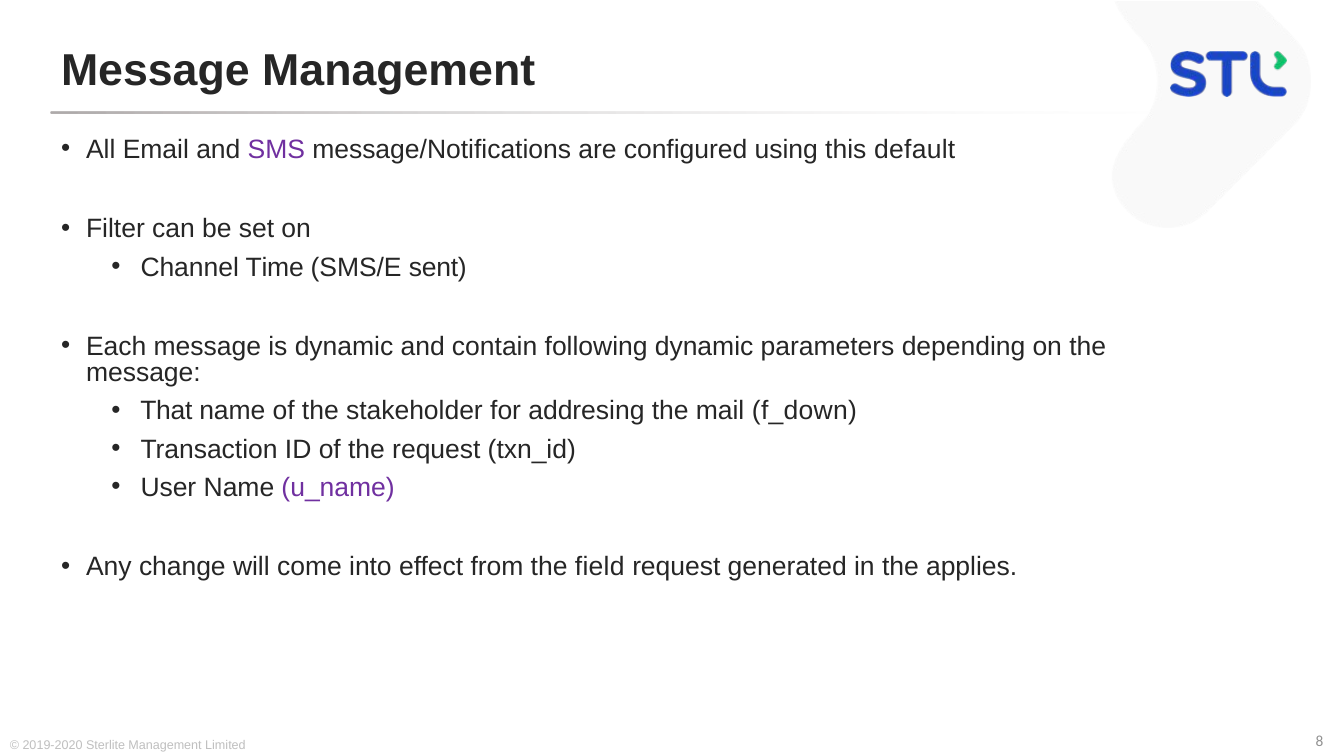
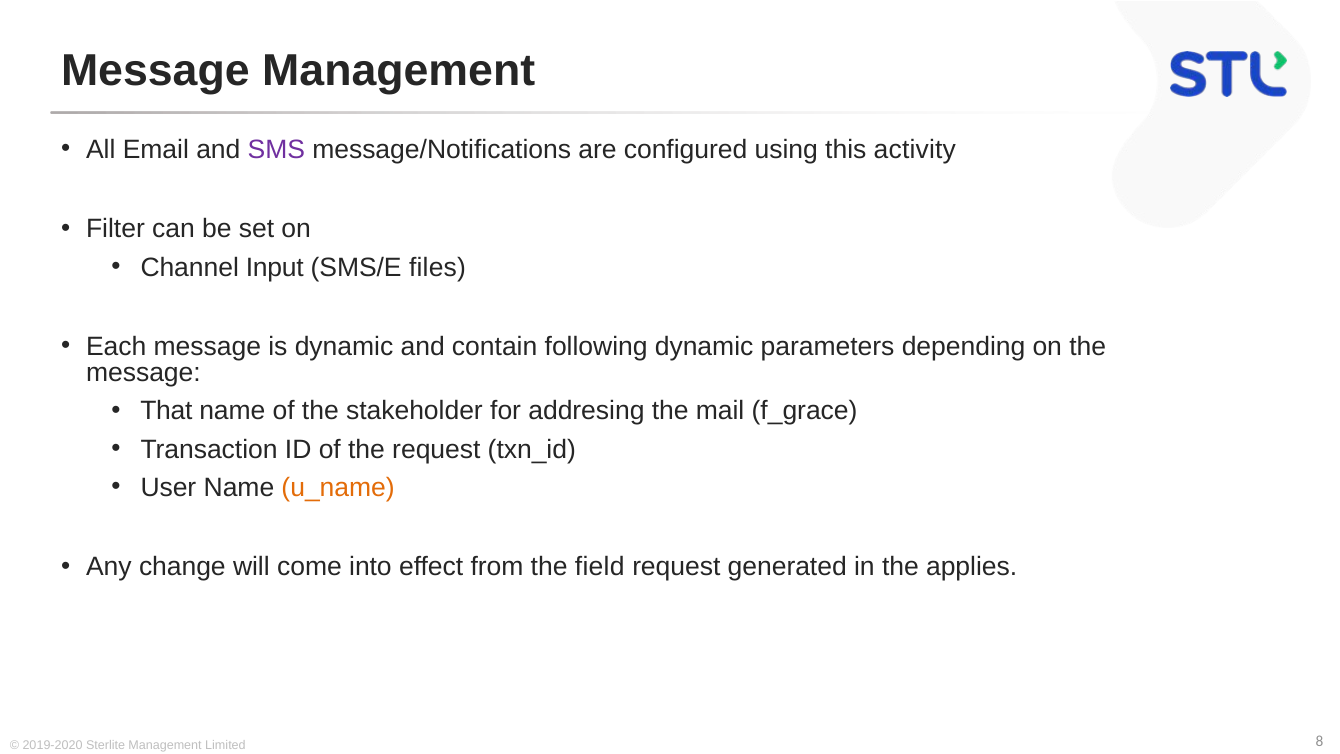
default: default -> activity
Time: Time -> Input
sent: sent -> files
f_down: f_down -> f_grace
u_name colour: purple -> orange
